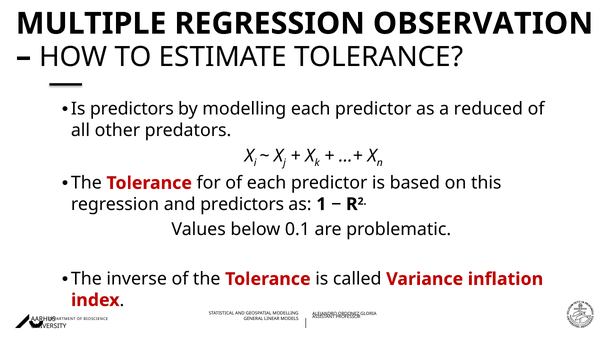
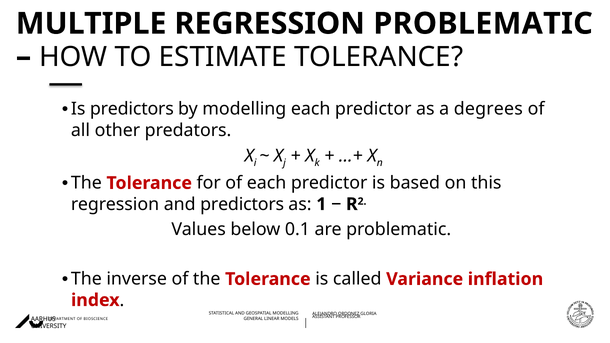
REGRESSION OBSERVATION: OBSERVATION -> PROBLEMATIC
reduced: reduced -> degrees
